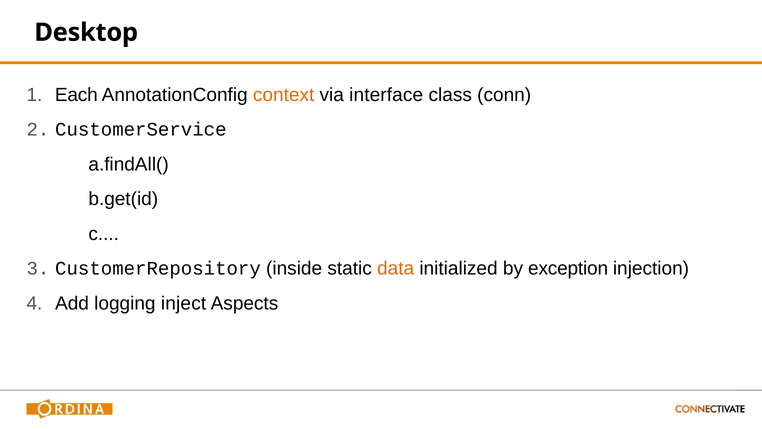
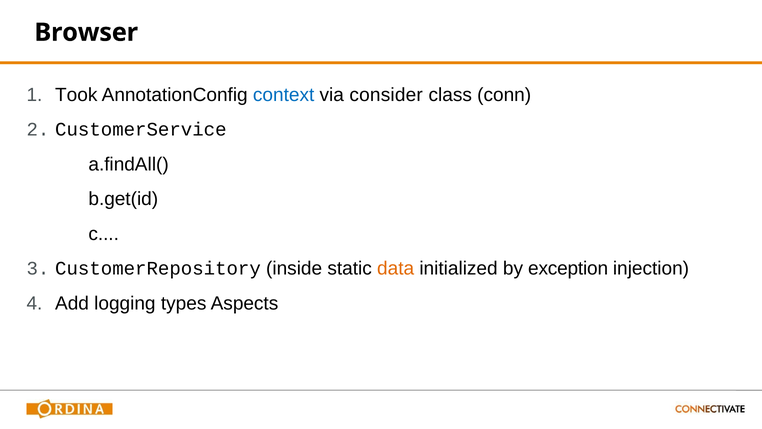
Desktop: Desktop -> Browser
Each: Each -> Took
context colour: orange -> blue
interface: interface -> consider
inject: inject -> types
